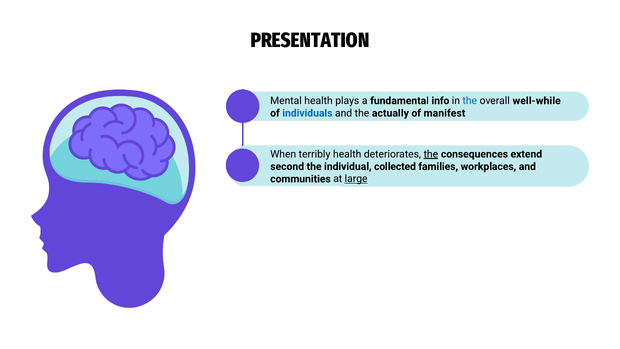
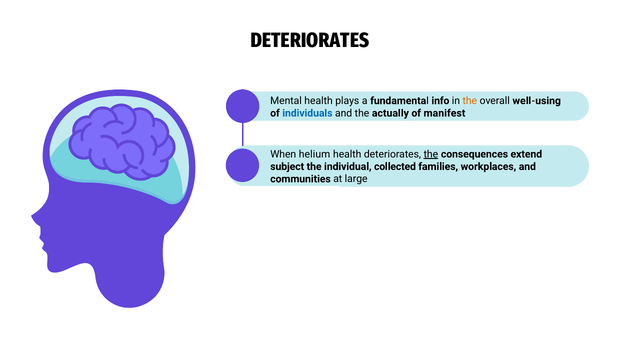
PRESENTATION at (310, 41): PRESENTATION -> DETERIORATES
the at (470, 101) colour: blue -> orange
well-while: well-while -> well-using
terribly: terribly -> helium
second: second -> subject
large underline: present -> none
